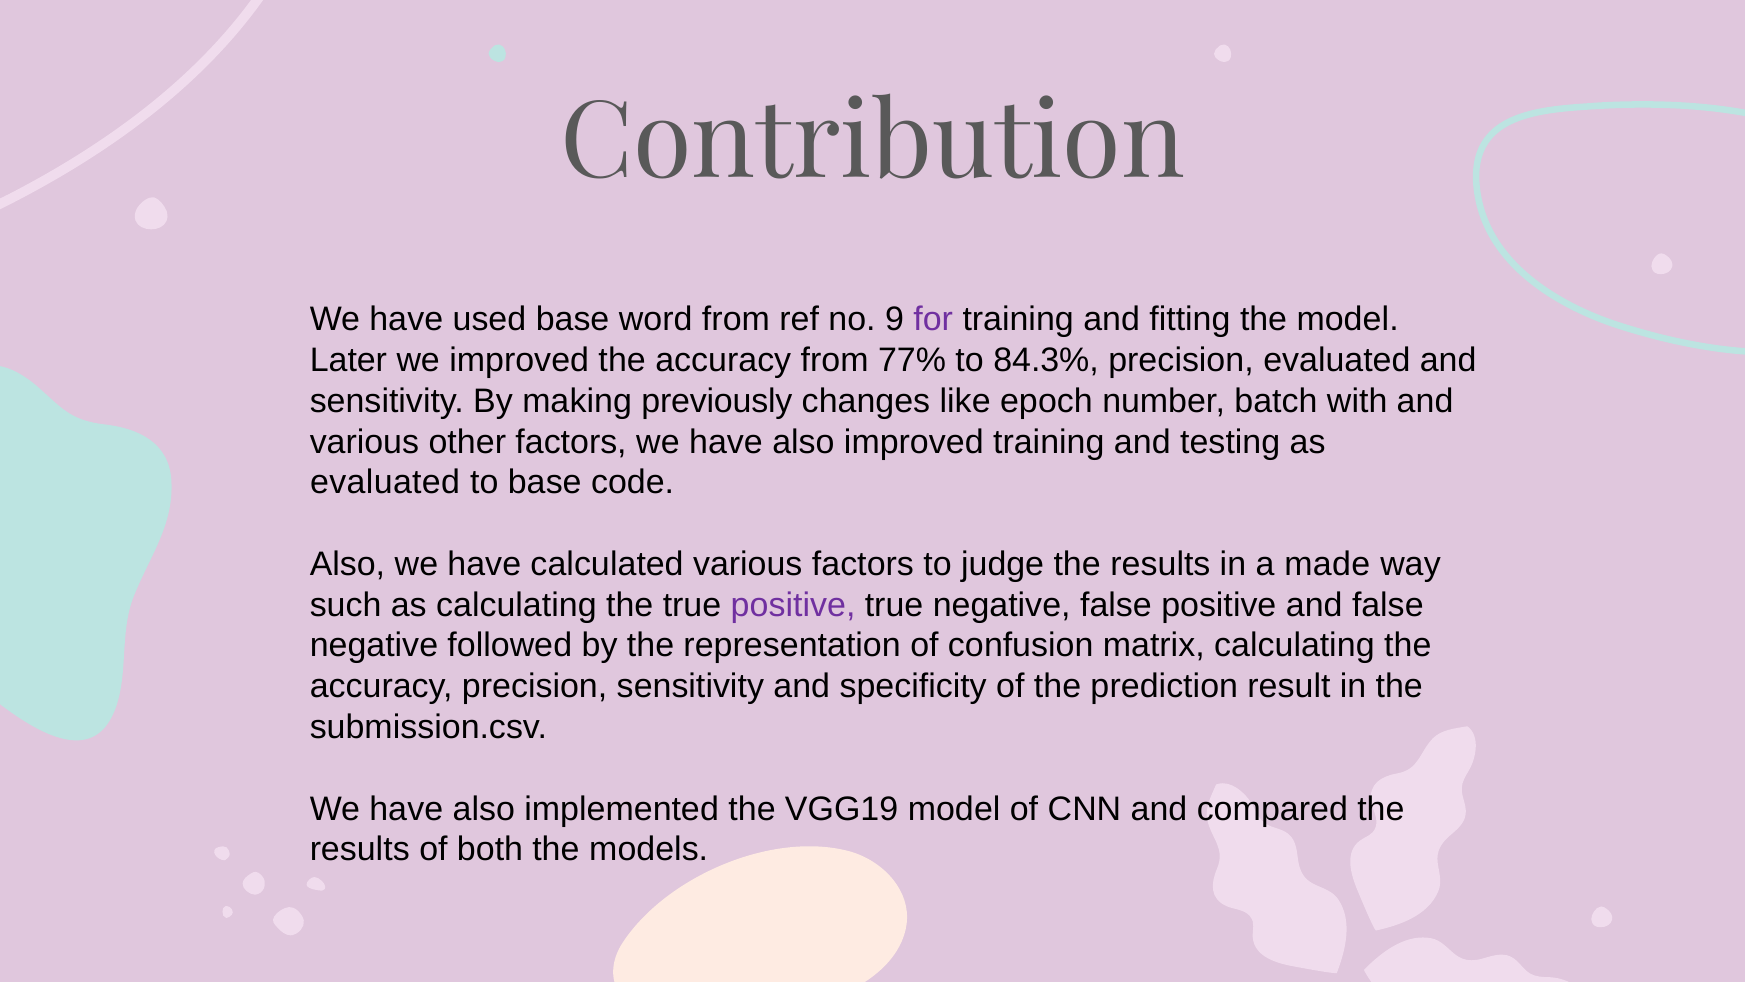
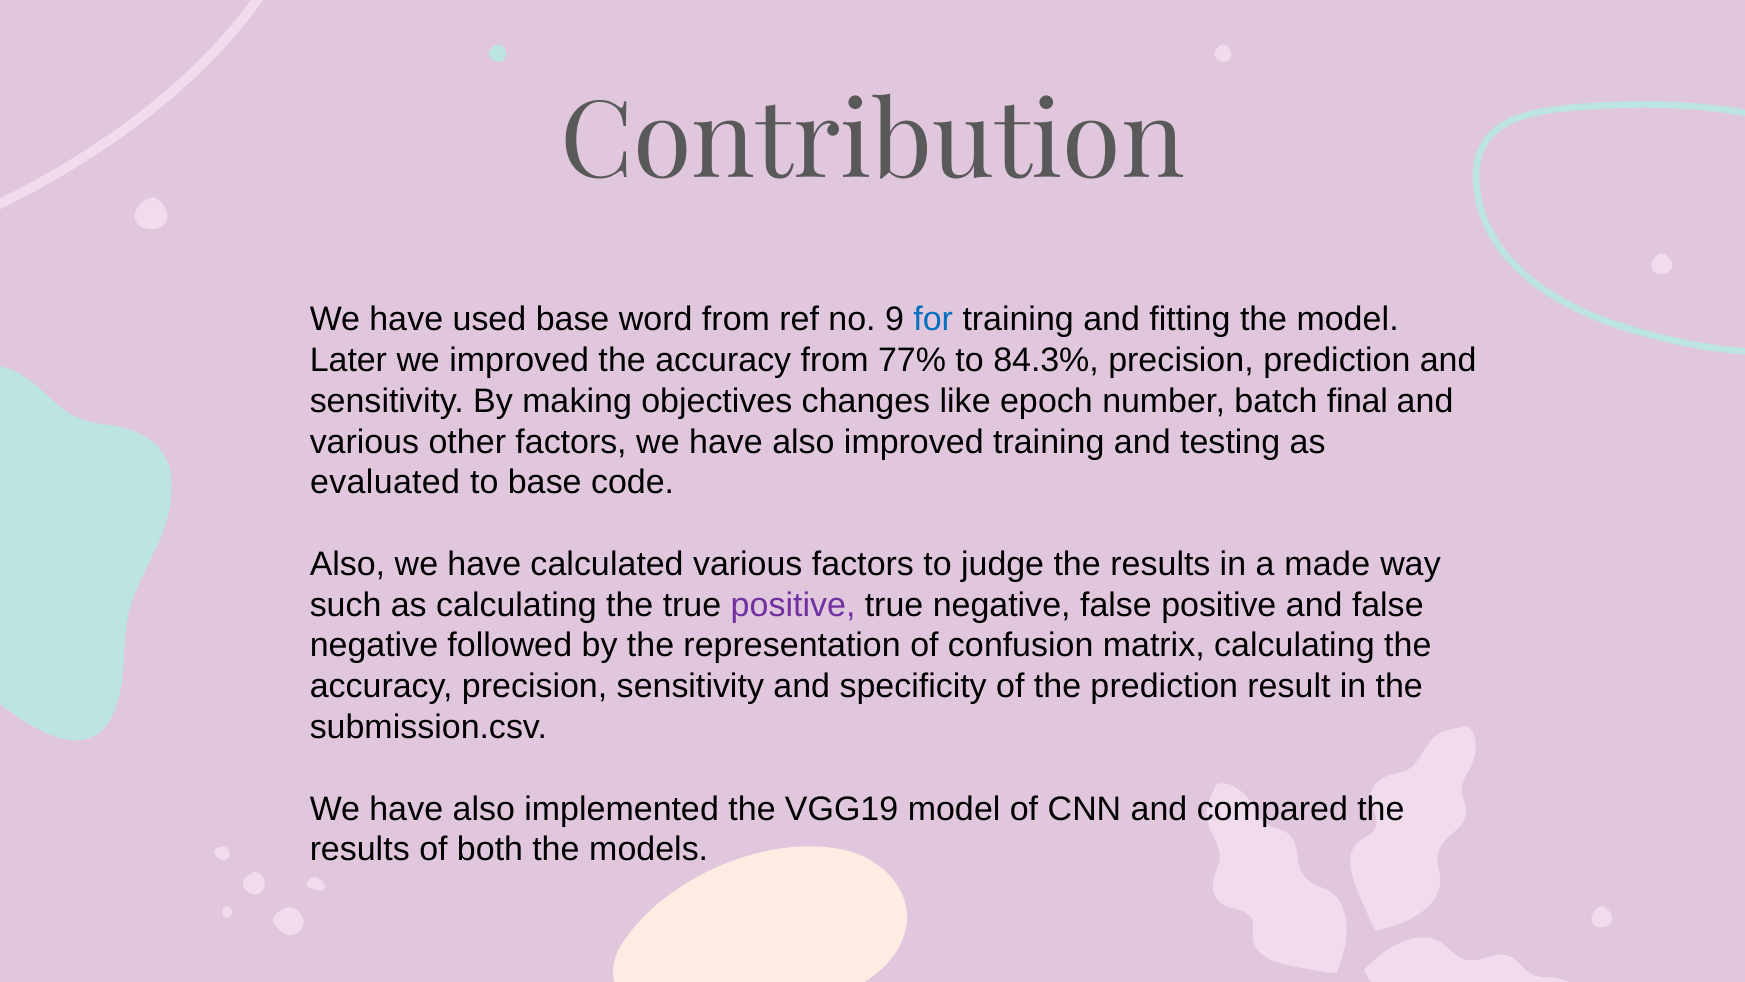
for colour: purple -> blue
precision evaluated: evaluated -> prediction
previously: previously -> objectives
with: with -> final
